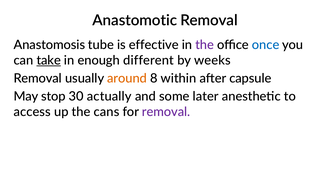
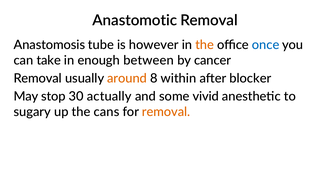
effective: effective -> however
the at (205, 45) colour: purple -> orange
take underline: present -> none
different: different -> between
weeks: weeks -> cancer
capsule: capsule -> blocker
later: later -> vivid
access: access -> sugary
removal at (166, 112) colour: purple -> orange
